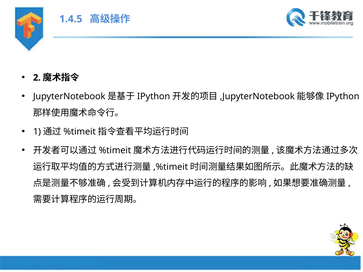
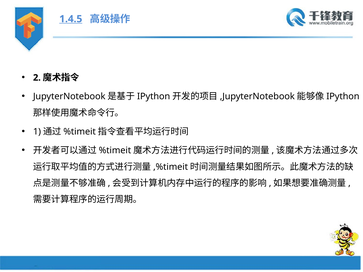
1.4.5 underline: none -> present
